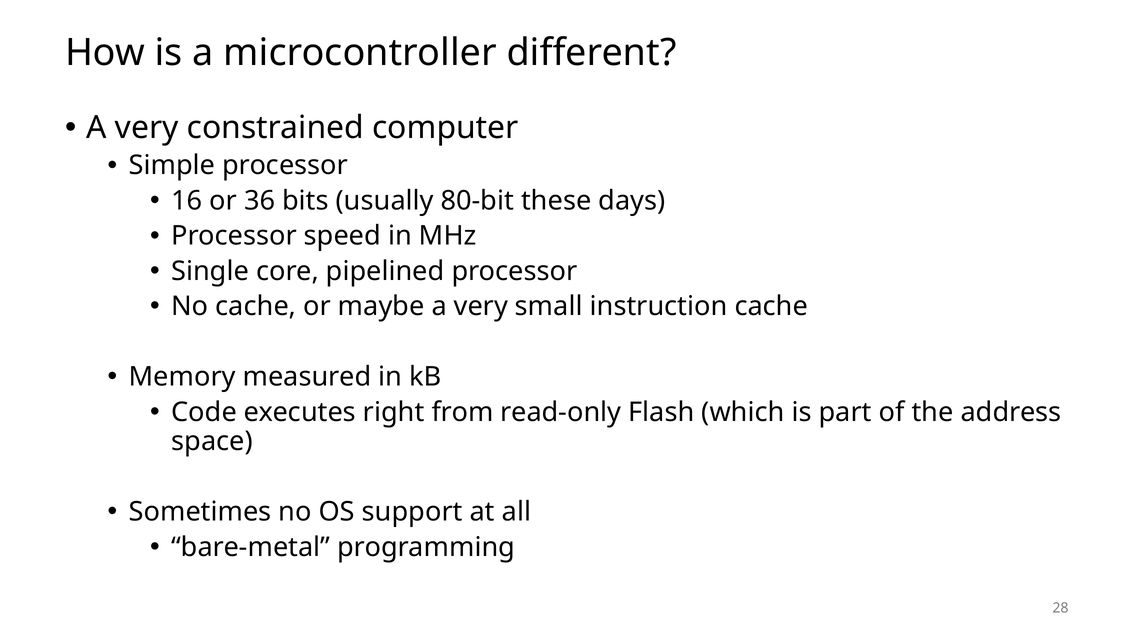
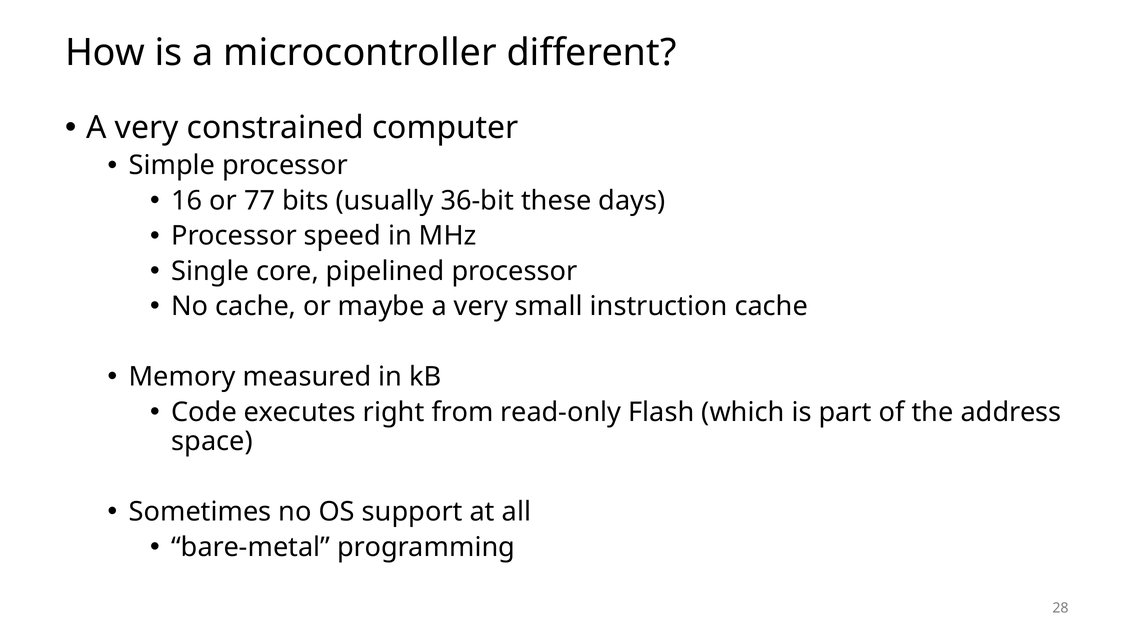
36: 36 -> 77
80-bit: 80-bit -> 36-bit
